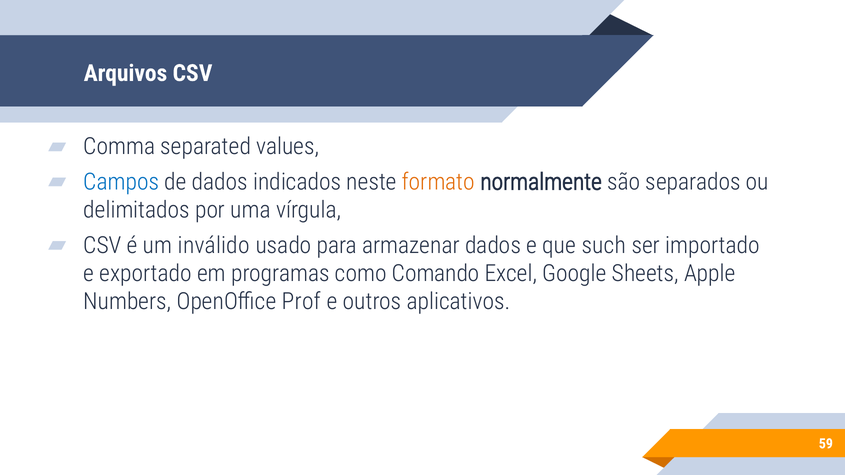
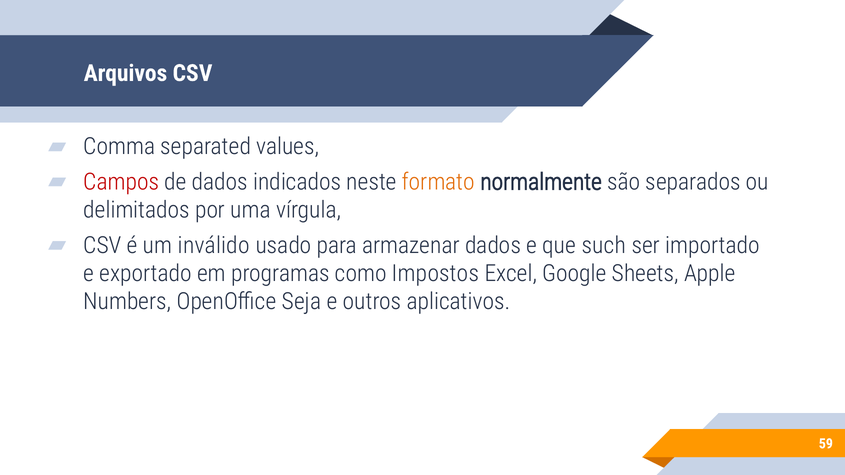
Campos colour: blue -> red
Comando: Comando -> Impostos
Prof: Prof -> Seja
